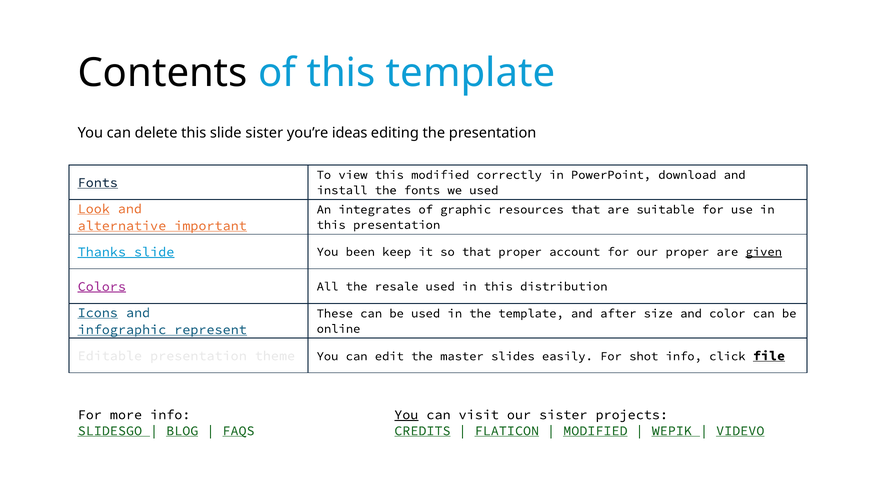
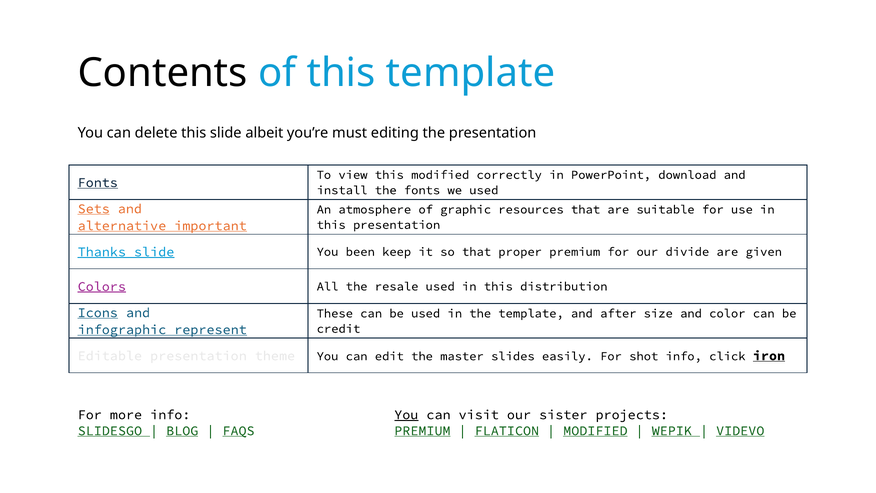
slide sister: sister -> albeit
ideas: ideas -> must
Look: Look -> Sets
integrates: integrates -> atmosphere
proper account: account -> premium
our proper: proper -> divide
given underline: present -> none
online: online -> credit
file: file -> iron
CREDITS at (422, 431): CREDITS -> PREMIUM
